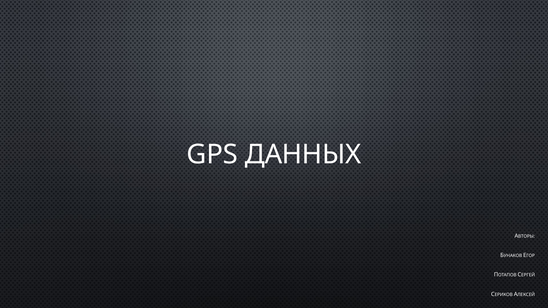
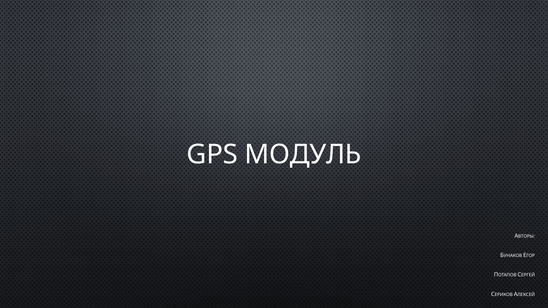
ДАННЫХ: ДАННЫХ -> МОДУЛЬ
